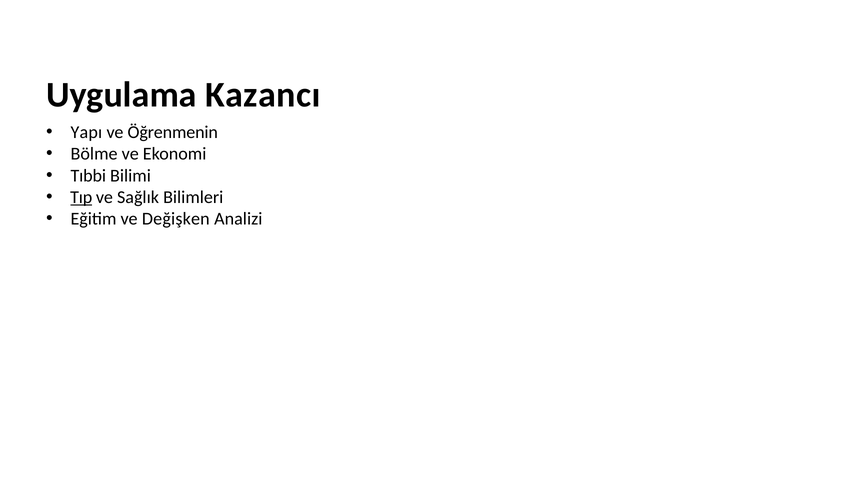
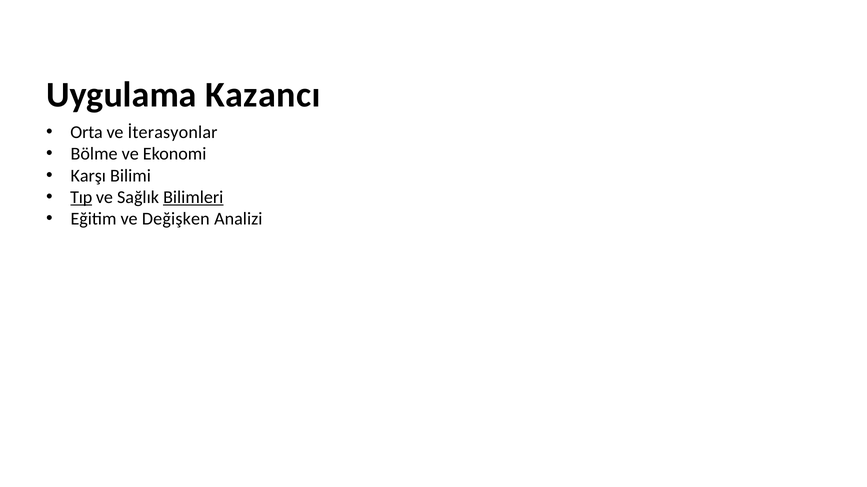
Yapı: Yapı -> Orta
Öğrenmenin: Öğrenmenin -> İterasyonlar
Tıbbi: Tıbbi -> Karşı
Bilimleri underline: none -> present
